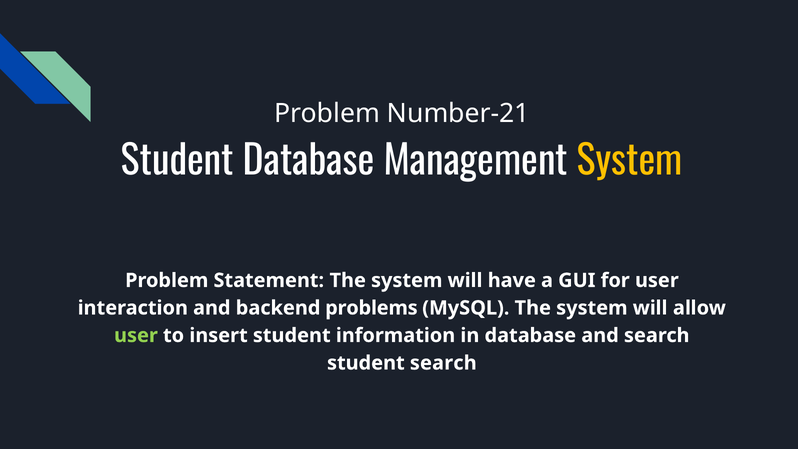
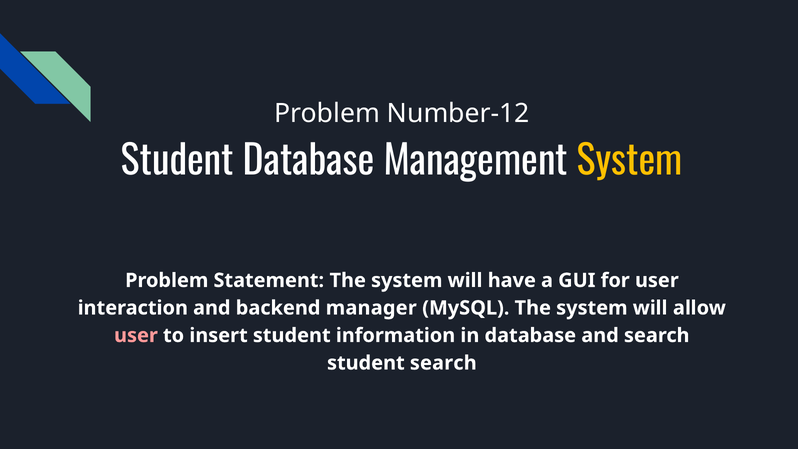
Number-21: Number-21 -> Number-12
problems: problems -> manager
user at (136, 335) colour: light green -> pink
